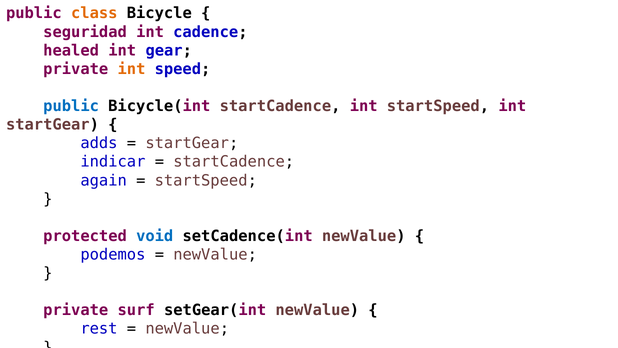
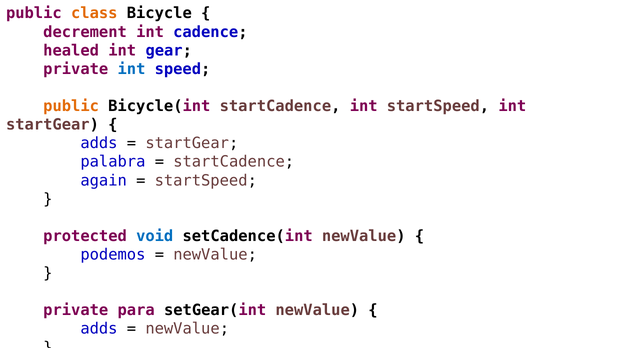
seguridad at (85, 32): seguridad -> decrement
int at (132, 69) colour: orange -> blue
public at (71, 106) colour: blue -> orange
indicar: indicar -> palabra
surf: surf -> para
rest at (99, 329): rest -> adds
